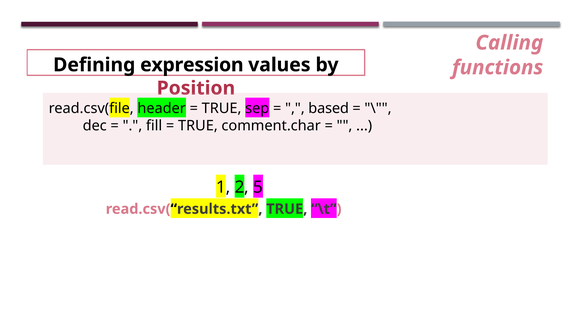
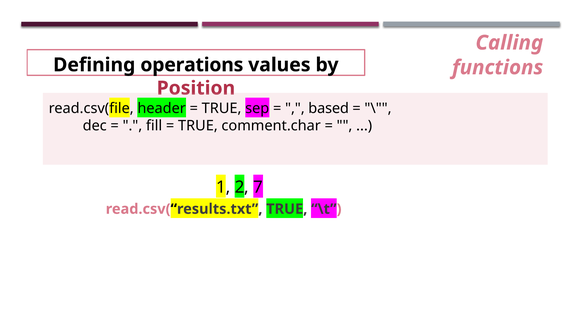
expression: expression -> operations
5: 5 -> 7
